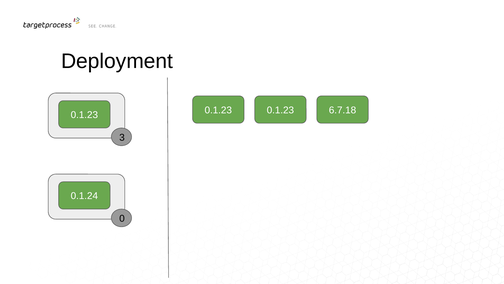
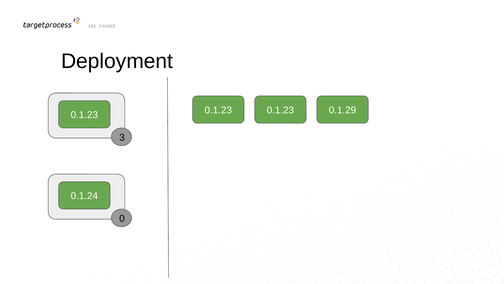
6.7.18: 6.7.18 -> 0.1.29
